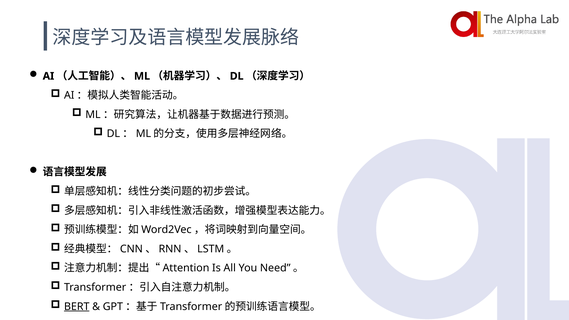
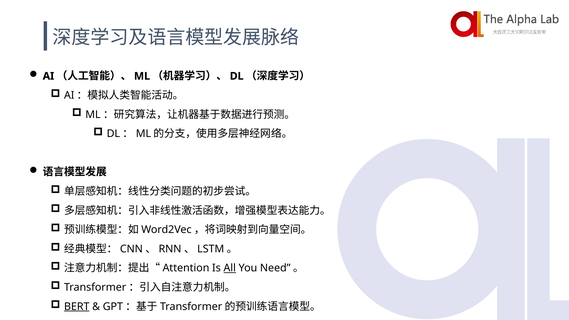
All underline: none -> present
